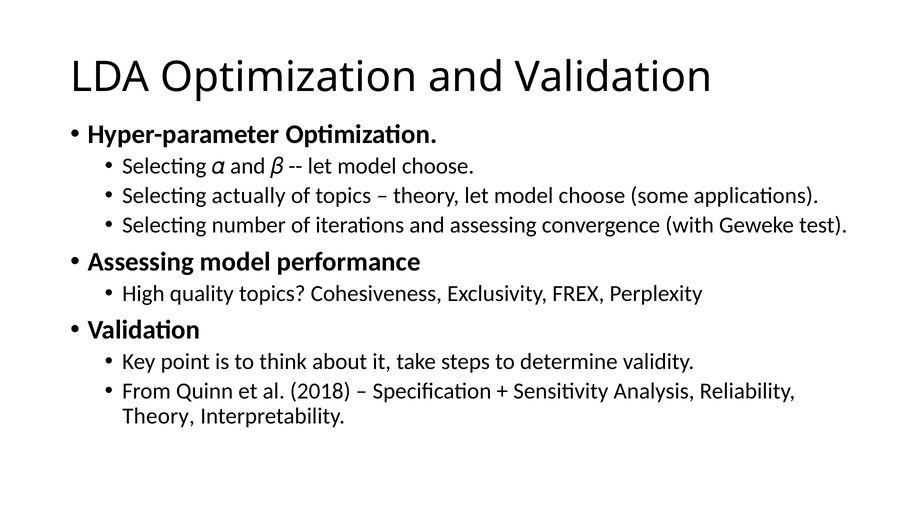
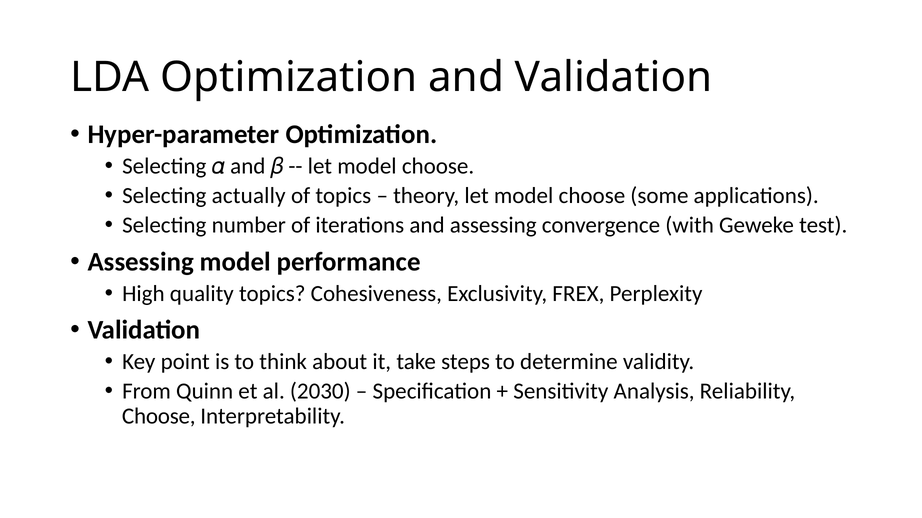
2018: 2018 -> 2030
Theory at (159, 417): Theory -> Choose
